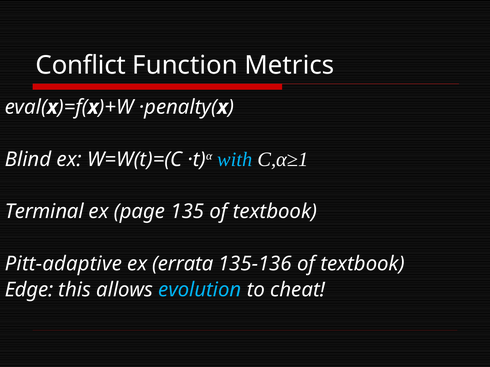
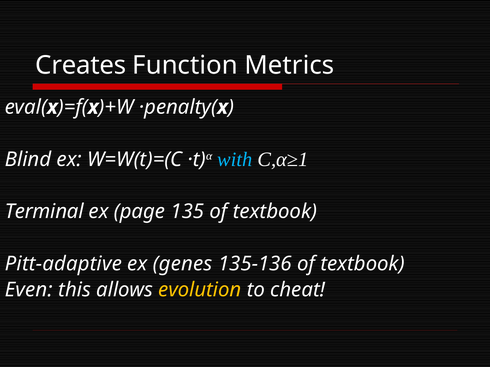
Conflict: Conflict -> Creates
errata: errata -> genes
Edge: Edge -> Even
evolution colour: light blue -> yellow
